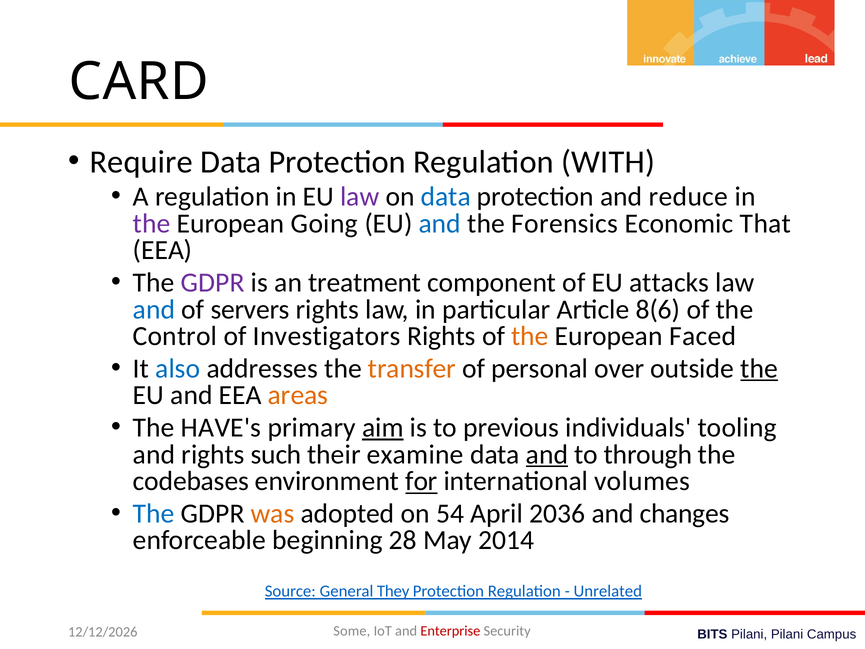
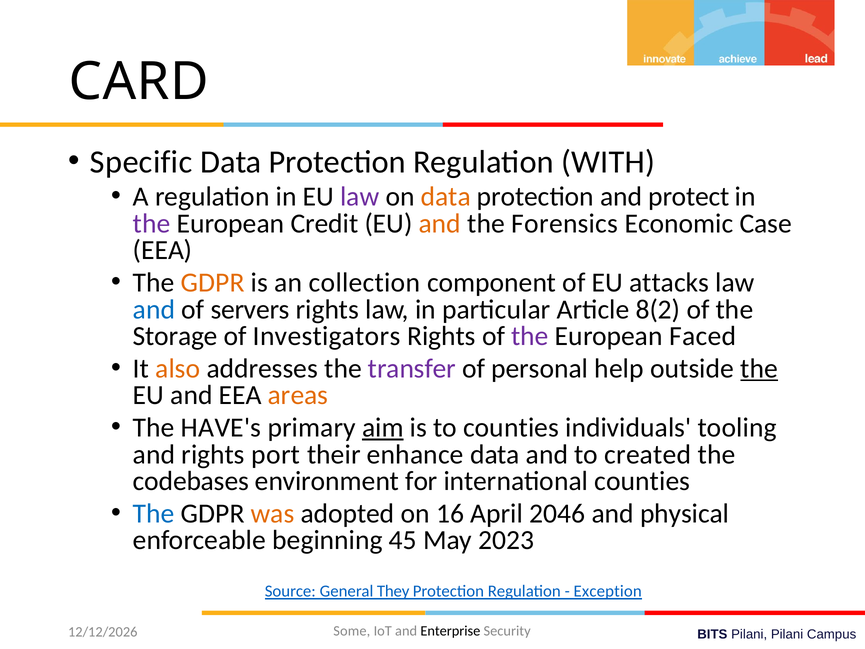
Require: Require -> Specific
data at (446, 197) colour: blue -> orange
reduce: reduce -> protect
Going: Going -> Credit
and at (440, 223) colour: blue -> orange
That: That -> Case
GDPR at (213, 283) colour: purple -> orange
treatment: treatment -> collection
8(6: 8(6 -> 8(2
Control: Control -> Storage
the at (530, 336) colour: orange -> purple
also colour: blue -> orange
transfer colour: orange -> purple
over: over -> help
to previous: previous -> counties
such: such -> port
examine: examine -> enhance
and at (547, 454) underline: present -> none
through: through -> created
for underline: present -> none
international volumes: volumes -> counties
54: 54 -> 16
2036: 2036 -> 2046
changes: changes -> physical
28: 28 -> 45
2014: 2014 -> 2023
Unrelated: Unrelated -> Exception
Enterprise colour: red -> black
